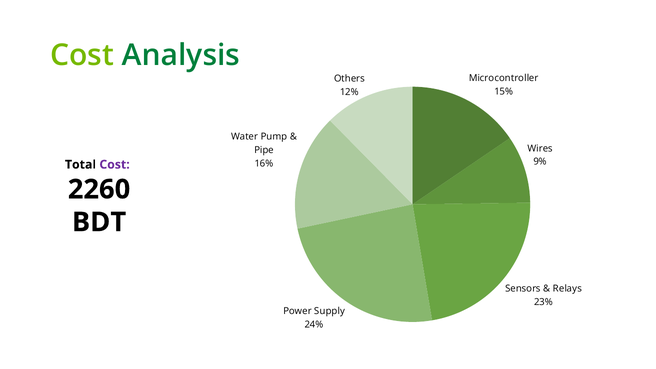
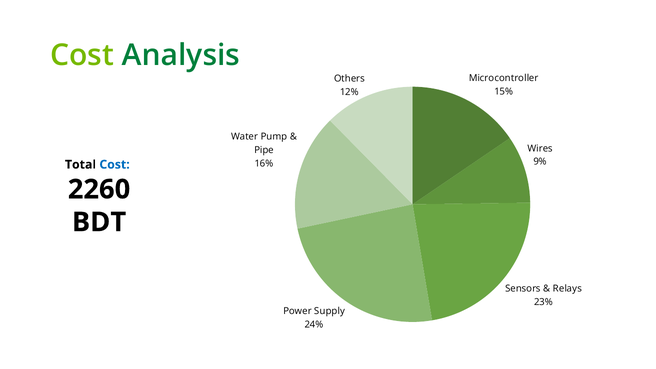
Cost at (115, 165) colour: purple -> blue
